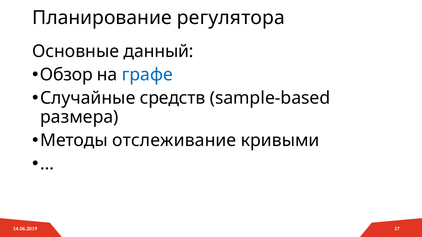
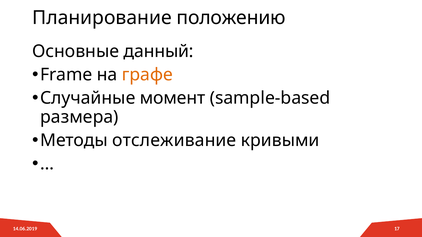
регулятора: регулятора -> положению
Обзор: Обзор -> Frame
графе colour: blue -> orange
средств: средств -> момент
